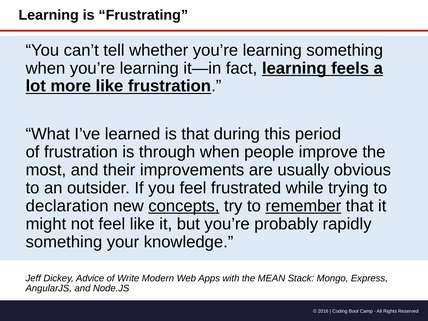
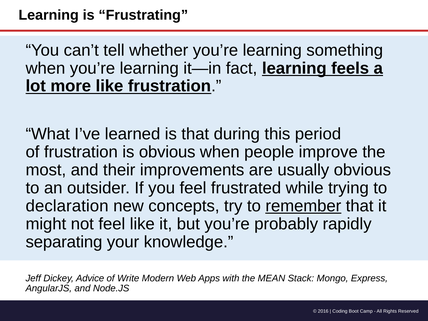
is through: through -> obvious
concepts underline: present -> none
something at (64, 242): something -> separating
